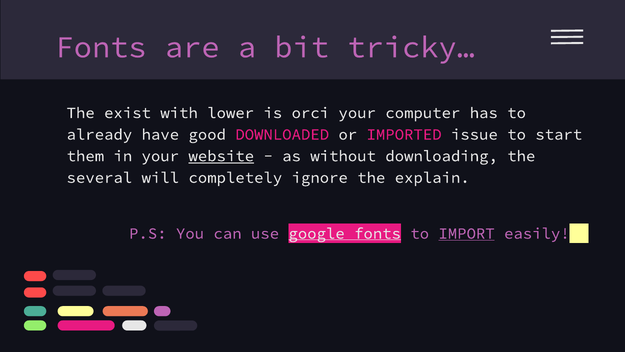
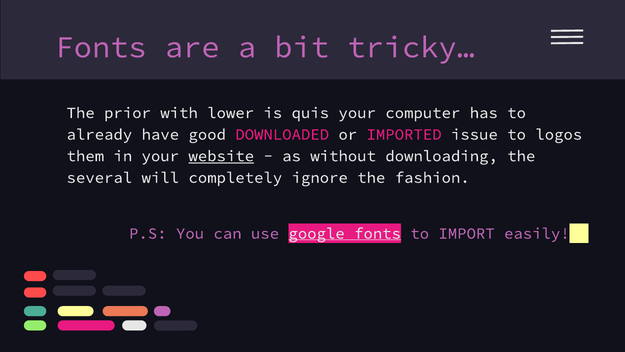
exist: exist -> prior
orci: orci -> quis
start: start -> logos
explain: explain -> fashion
IMPORT underline: present -> none
